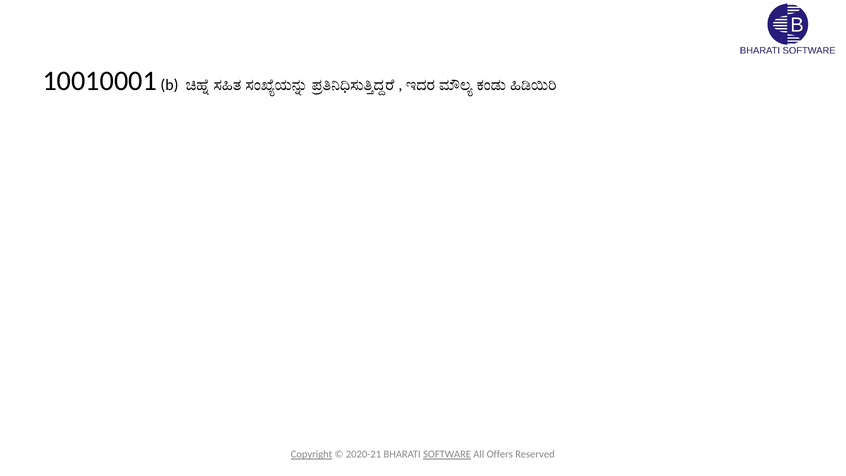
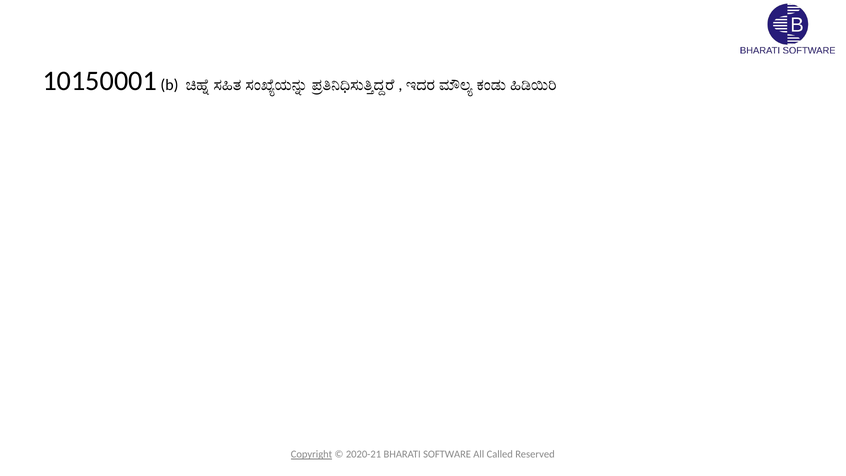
10010001: 10010001 -> 10150001
SOFTWARE underline: present -> none
Offers: Offers -> Called
